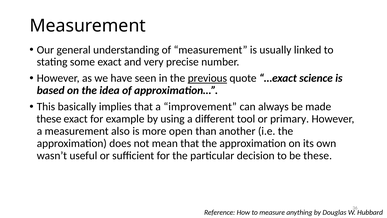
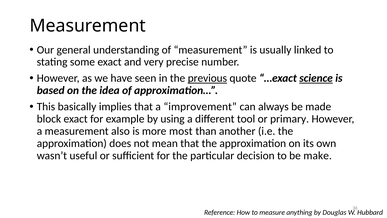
science underline: none -> present
these at (49, 119): these -> block
open: open -> most
be these: these -> make
